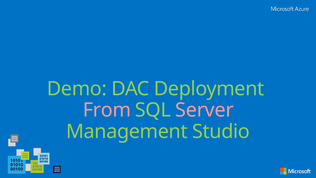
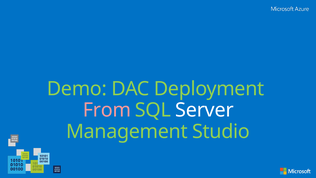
Server colour: pink -> white
